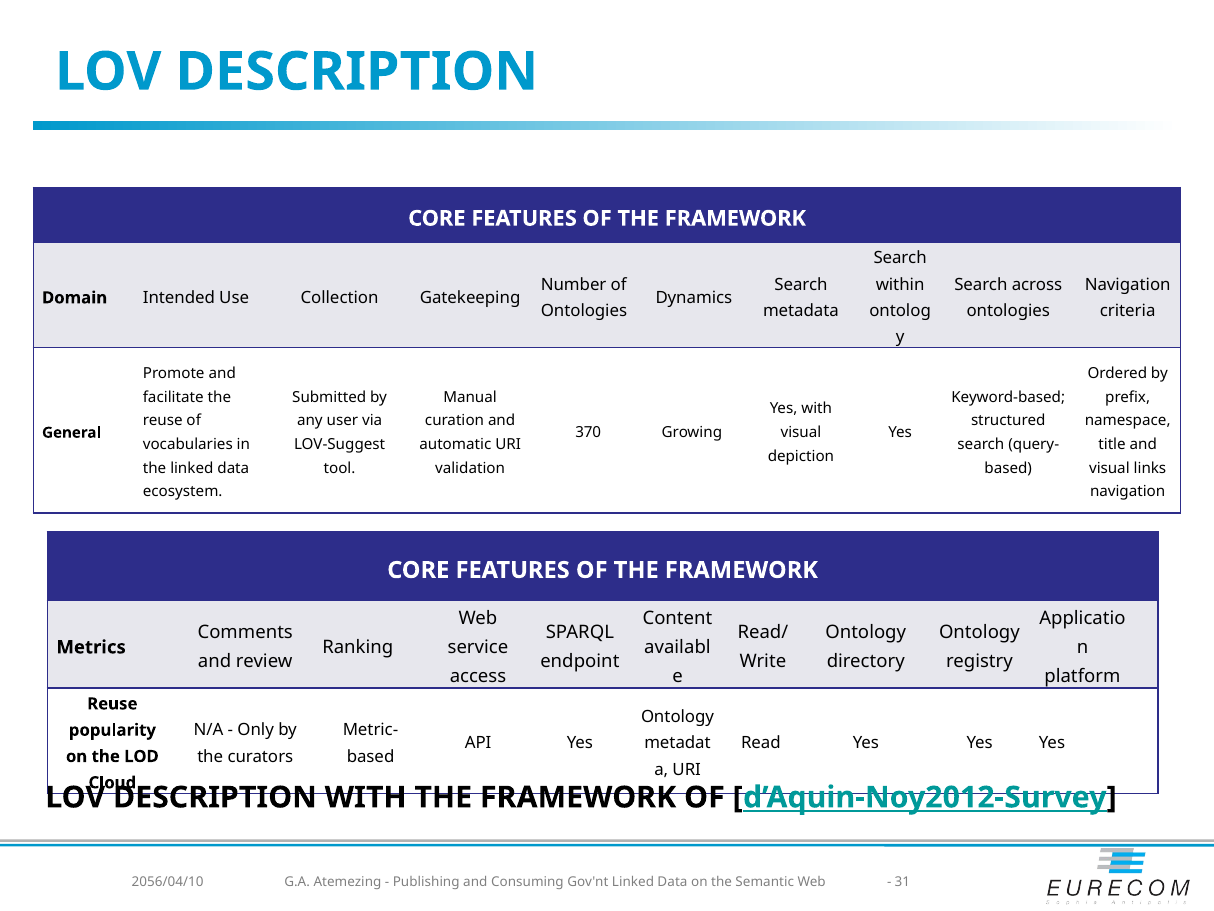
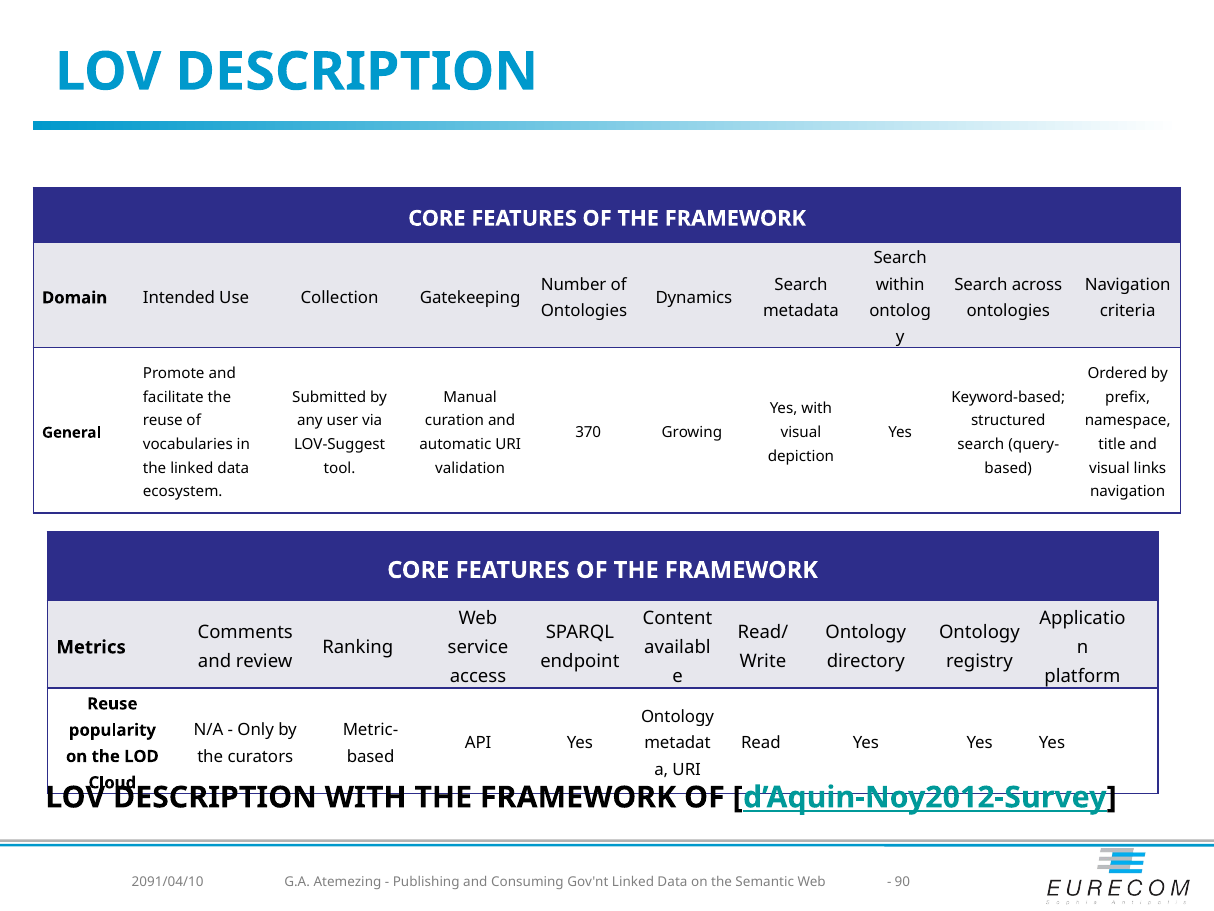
2056/04/10: 2056/04/10 -> 2091/04/10
31: 31 -> 90
